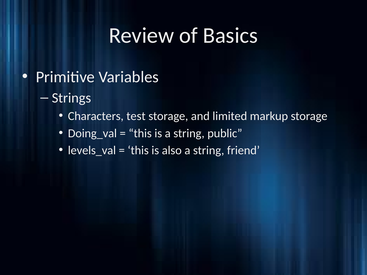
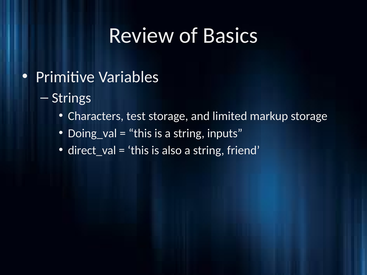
public: public -> inputs
levels_val: levels_val -> direct_val
